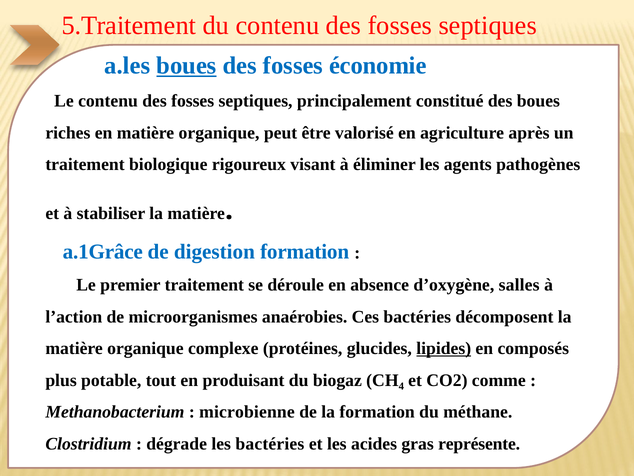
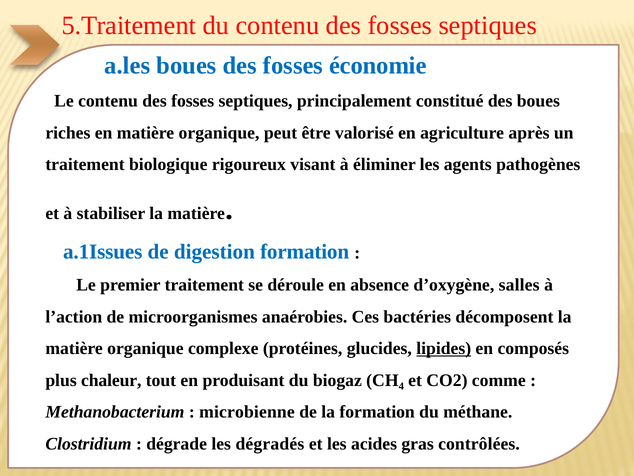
boues at (186, 66) underline: present -> none
a.1Grâce: a.1Grâce -> a.1Issues
potable: potable -> chaleur
les bactéries: bactéries -> dégradés
représente: représente -> contrôlées
